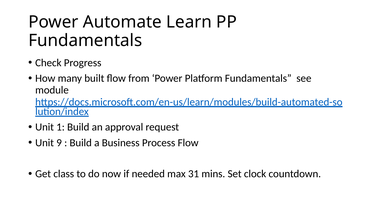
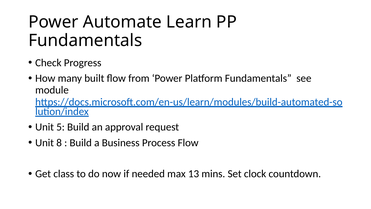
1: 1 -> 5
9: 9 -> 8
31: 31 -> 13
